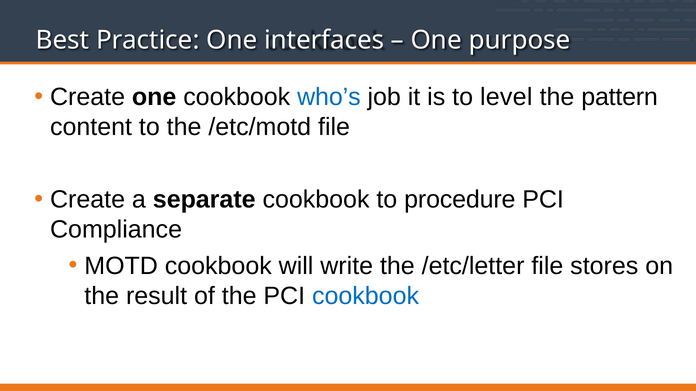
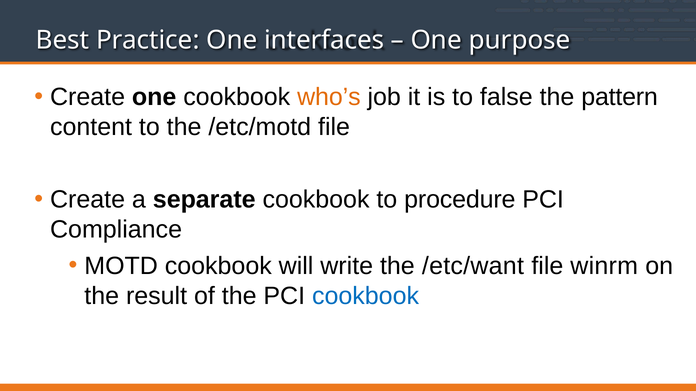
who’s colour: blue -> orange
level: level -> false
/etc/letter: /etc/letter -> /etc/want
stores: stores -> winrm
